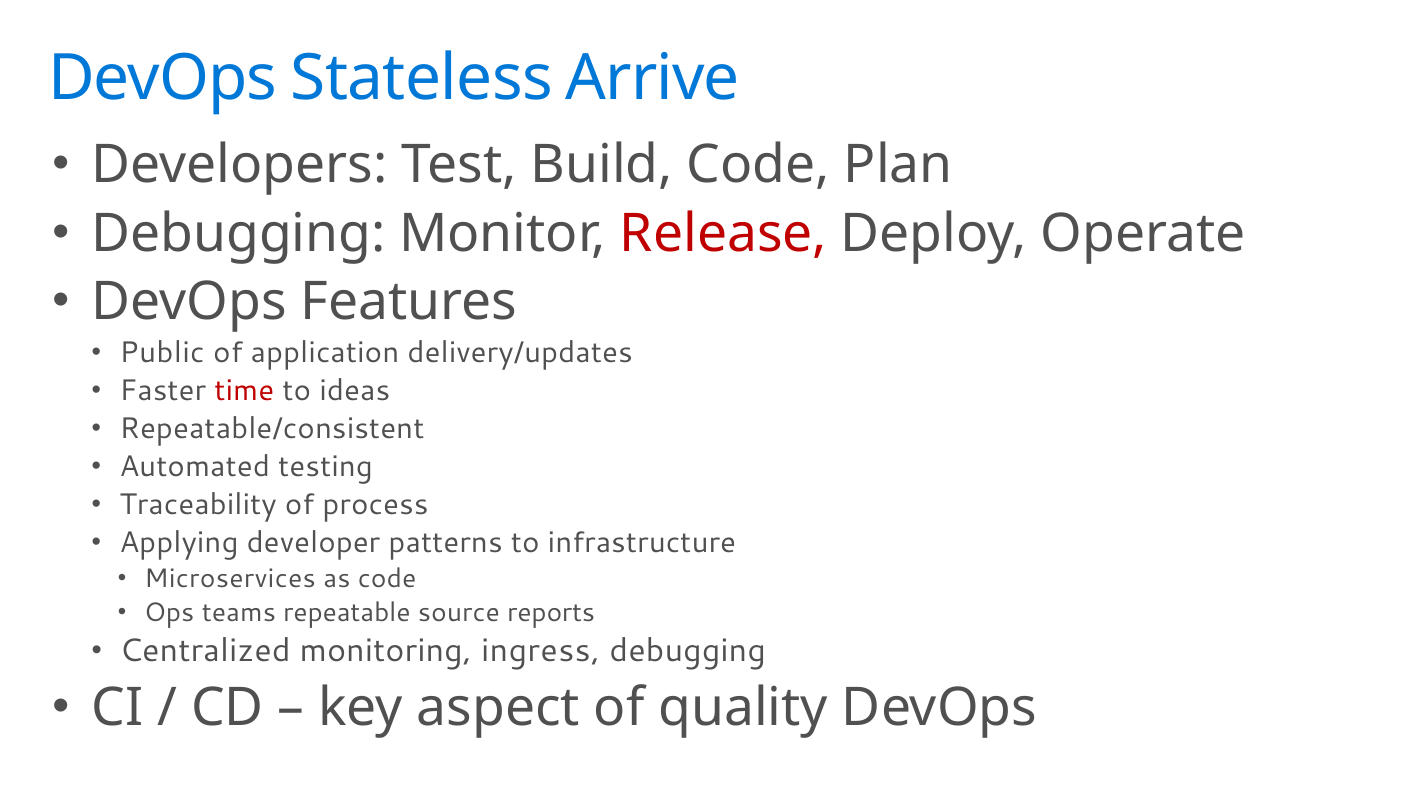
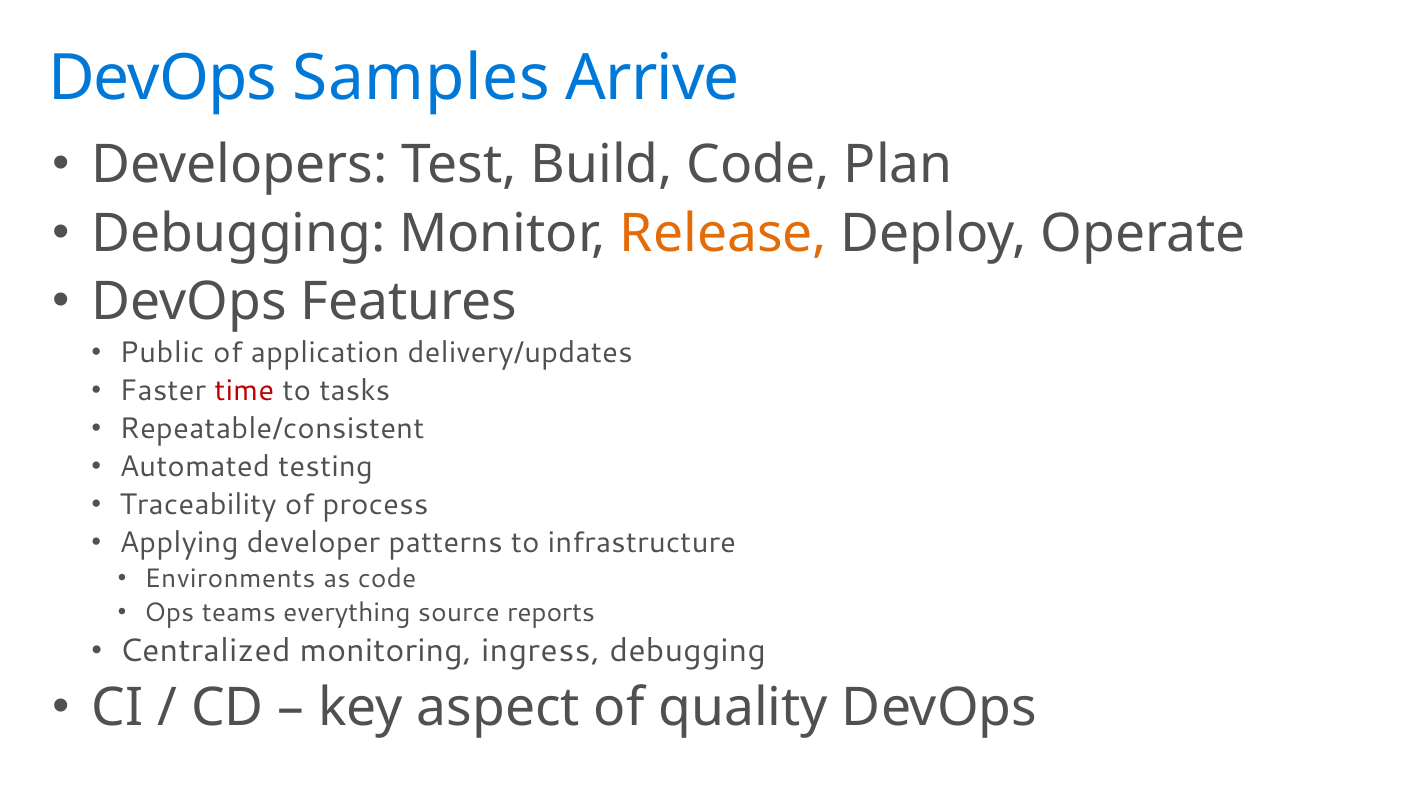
Stateless: Stateless -> Samples
Release colour: red -> orange
ideas: ideas -> tasks
Microservices: Microservices -> Environments
repeatable: repeatable -> everything
